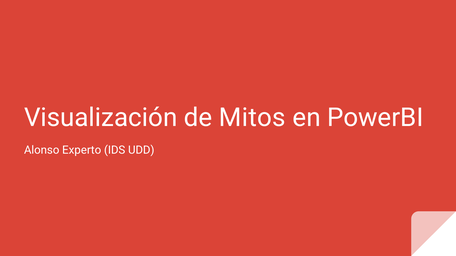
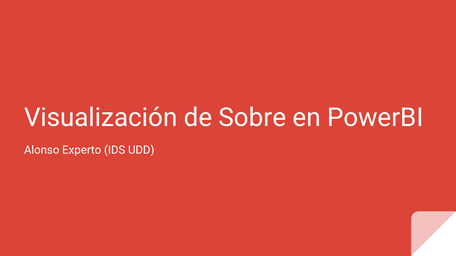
Mitos: Mitos -> Sobre
